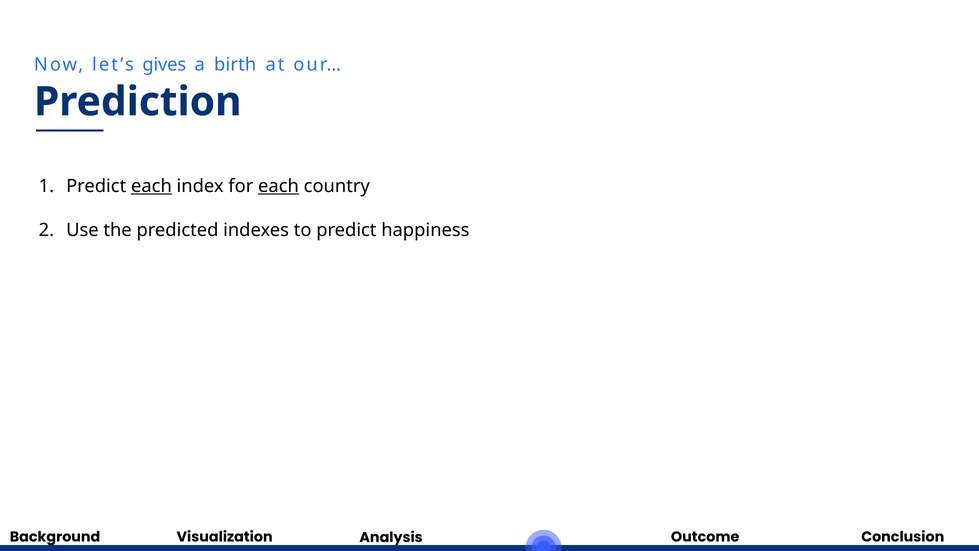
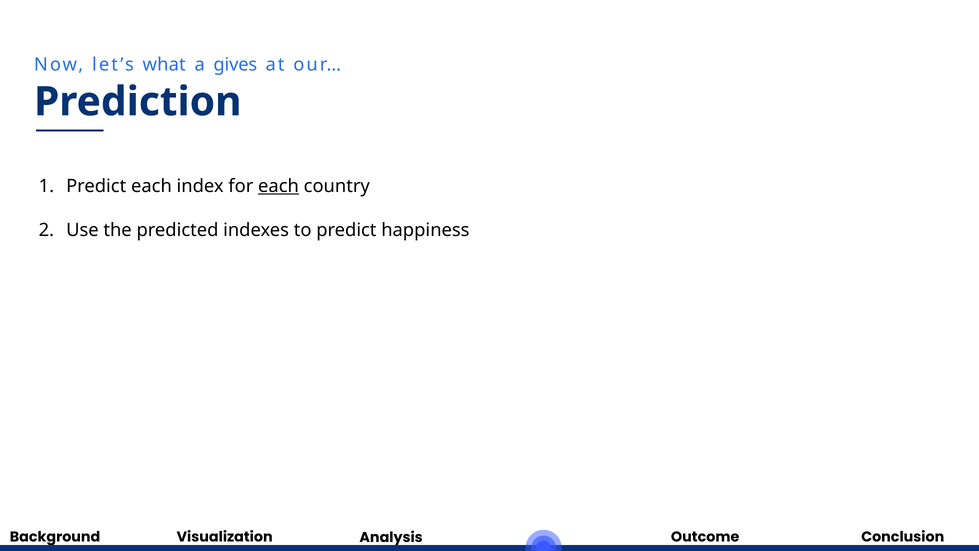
gives: gives -> what
birth: birth -> gives
each at (151, 186) underline: present -> none
